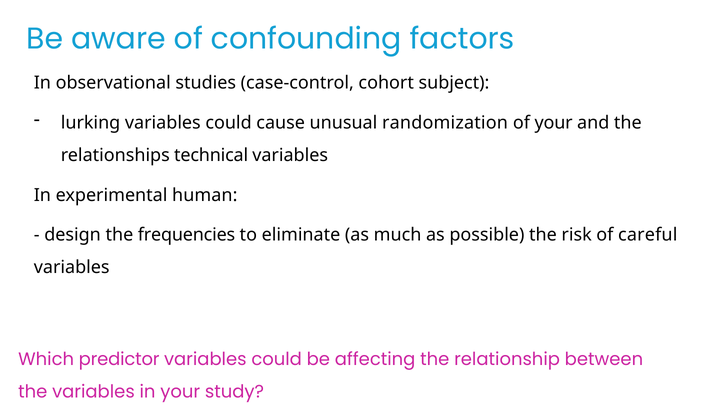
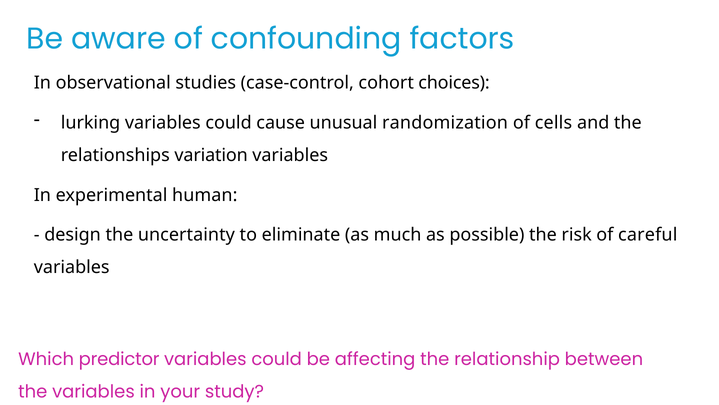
subject: subject -> choices
of your: your -> cells
technical: technical -> variation
frequencies: frequencies -> uncertainty
